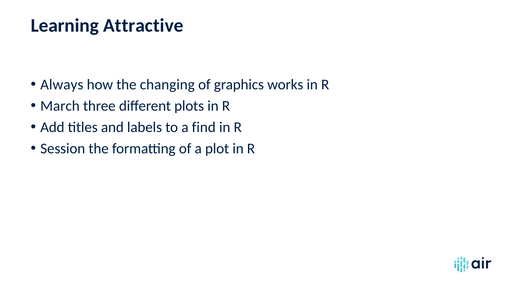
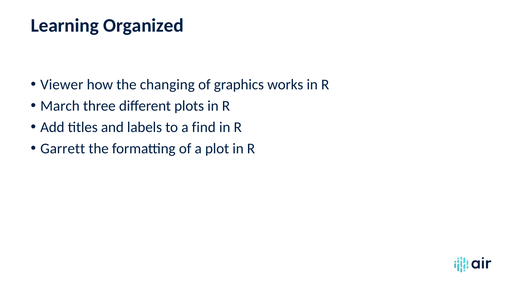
Attractive: Attractive -> Organized
Always: Always -> Viewer
Session: Session -> Garrett
